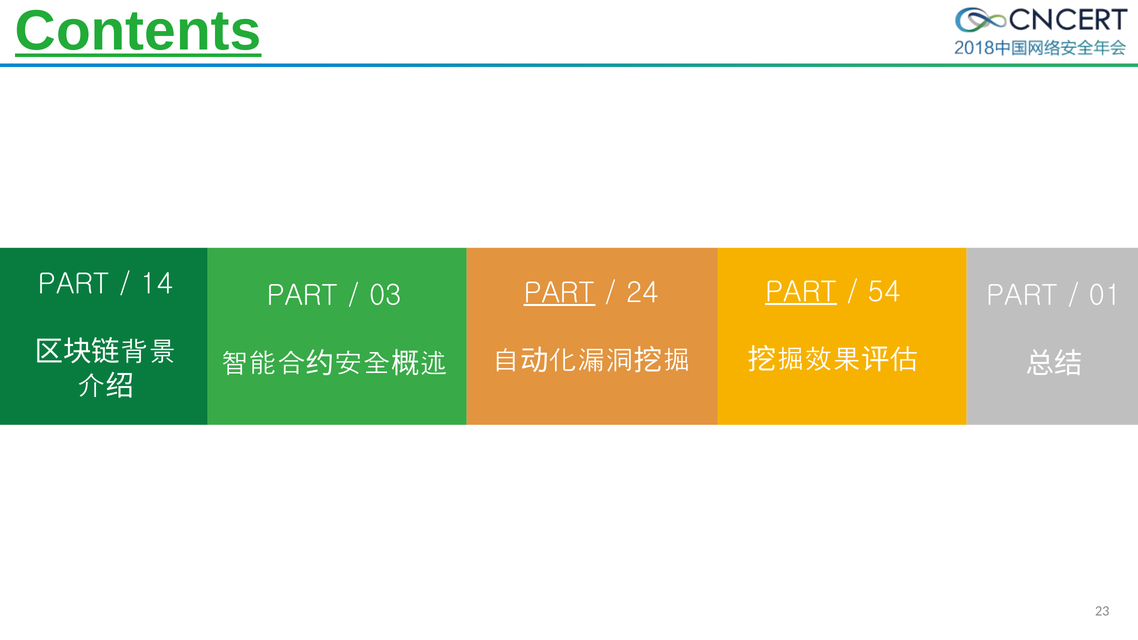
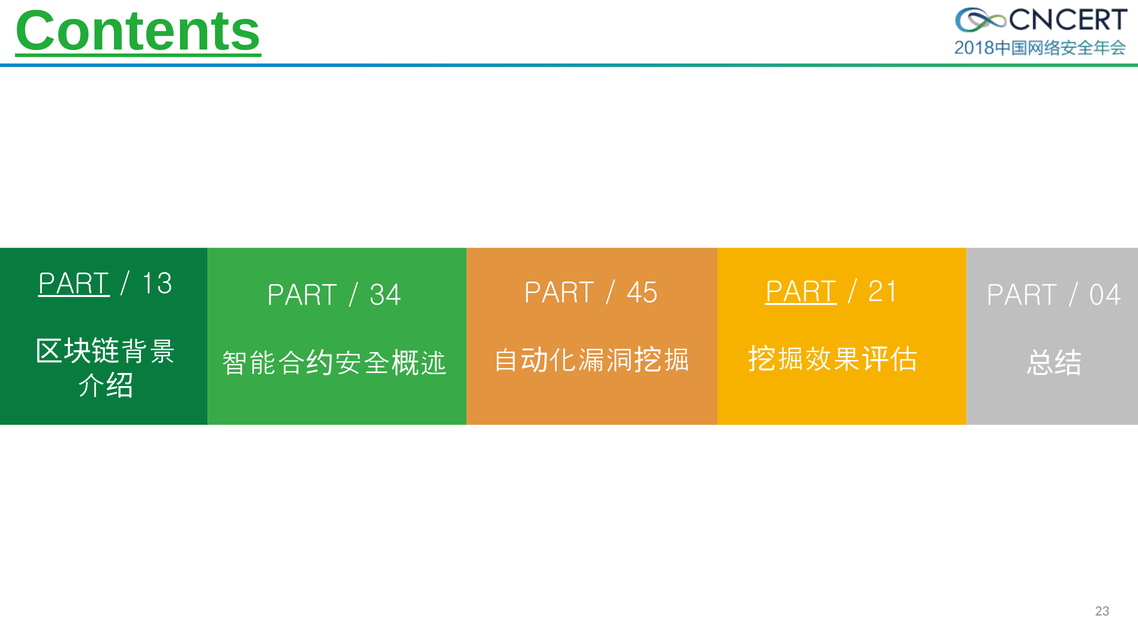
PART at (74, 284) underline: none -> present
14: 14 -> 13
54: 54 -> 21
PART at (560, 293) underline: present -> none
24: 24 -> 45
03: 03 -> 34
01 at (1105, 295): 01 -> 04
